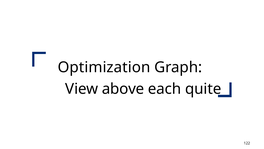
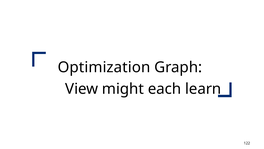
above: above -> might
quite: quite -> learn
